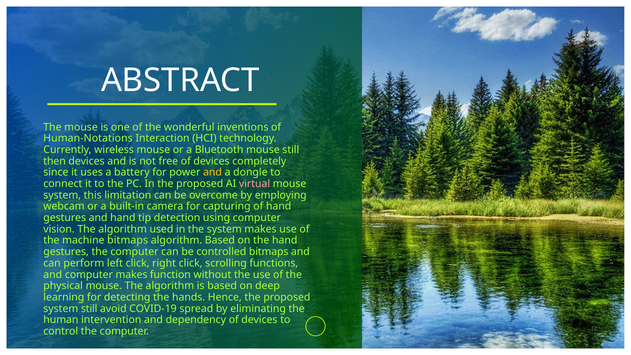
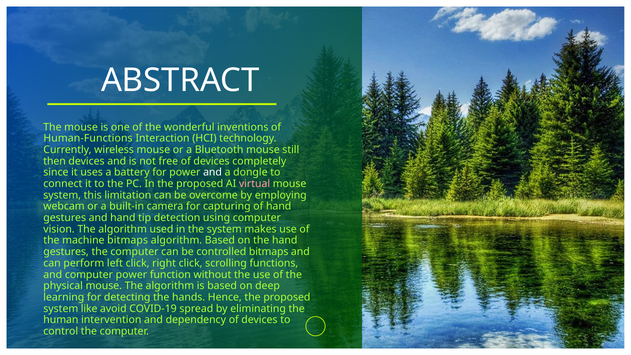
Human-Notations: Human-Notations -> Human-Functions
and at (213, 172) colour: yellow -> white
computer makes: makes -> power
system still: still -> like
